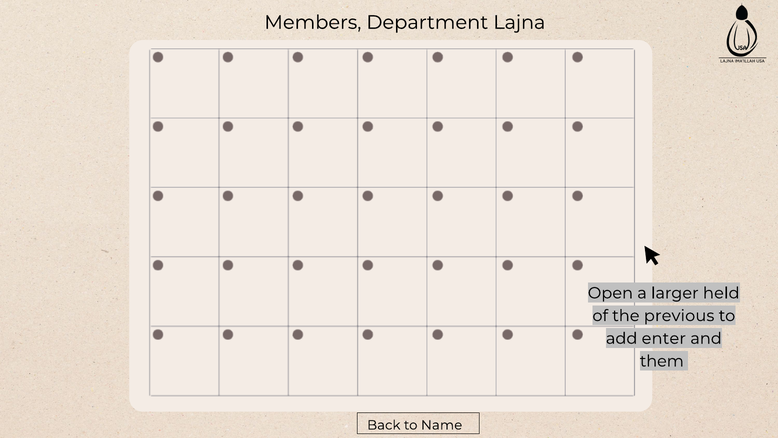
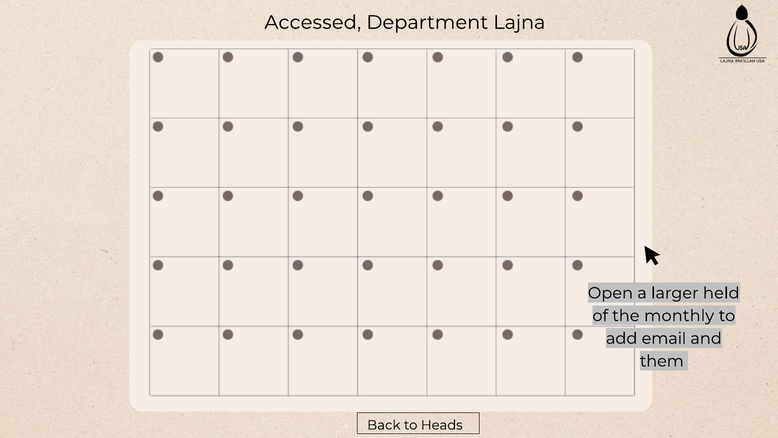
Members: Members -> Accessed
previous: previous -> monthly
enter: enter -> email
Name: Name -> Heads
